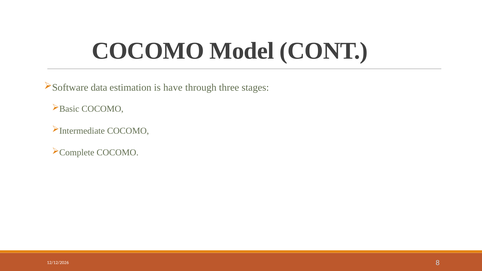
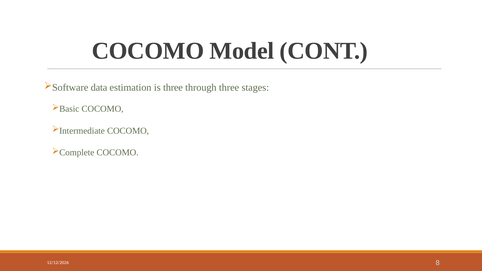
is have: have -> three
